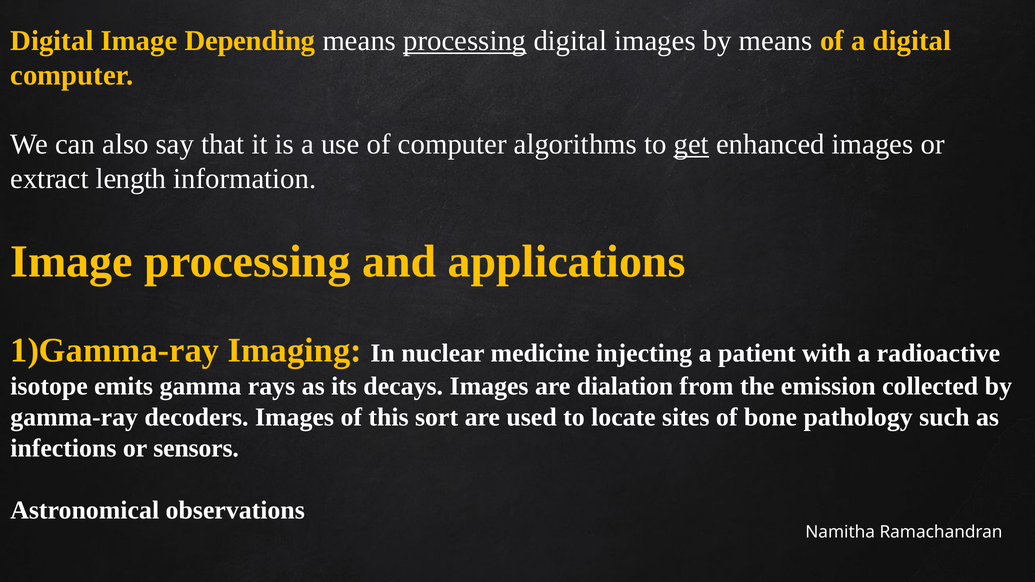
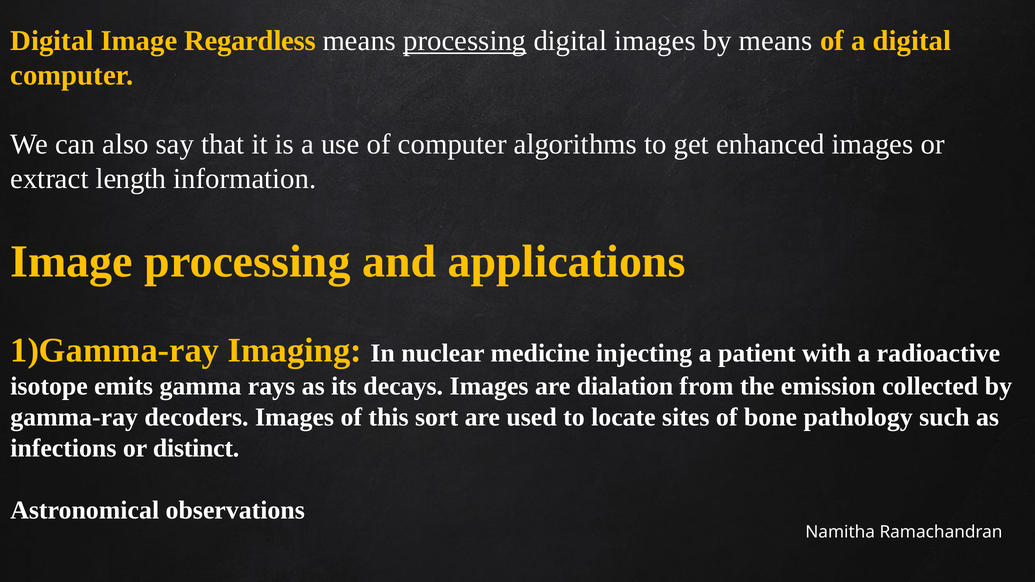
Depending: Depending -> Regardless
get underline: present -> none
sensors: sensors -> distinct
